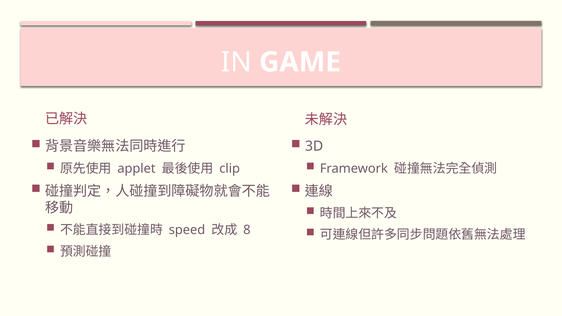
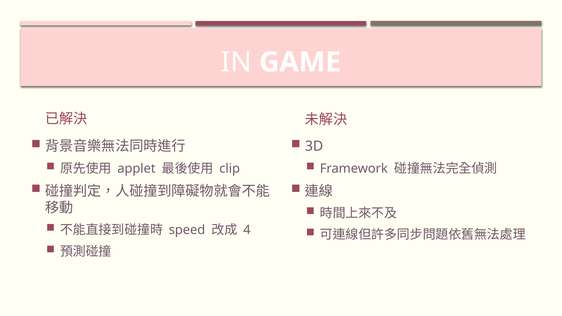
8: 8 -> 4
